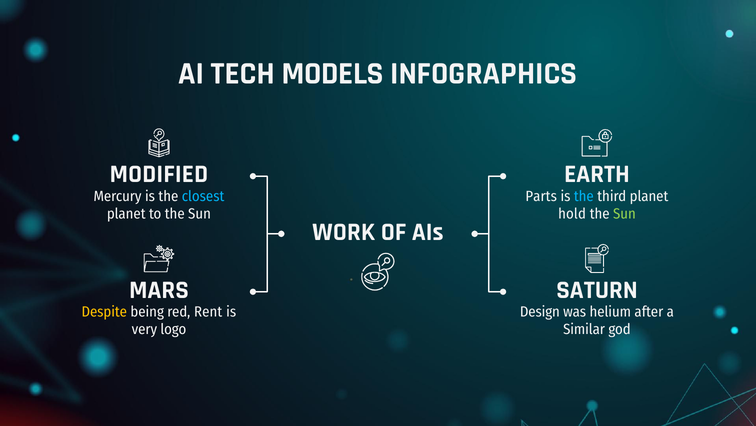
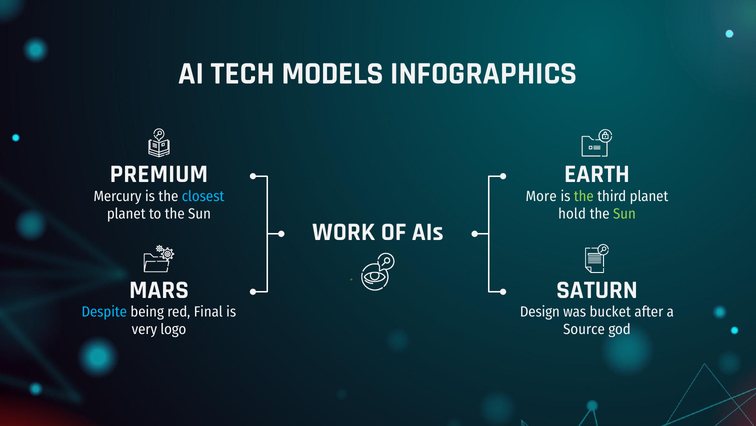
MODIFIED: MODIFIED -> PREMIUM
Parts: Parts -> More
the at (584, 196) colour: light blue -> light green
Despite colour: yellow -> light blue
Rent: Rent -> Final
helium: helium -> bucket
Similar: Similar -> Source
